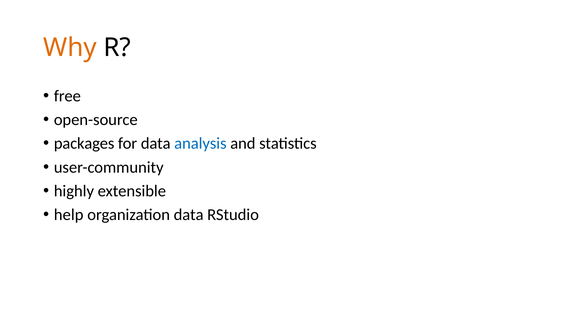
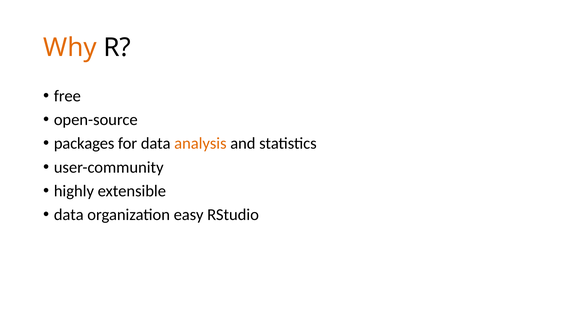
analysis colour: blue -> orange
help at (69, 215): help -> data
organization data: data -> easy
